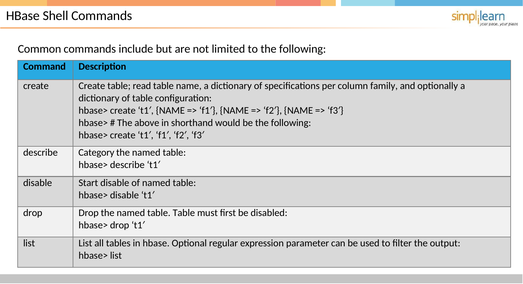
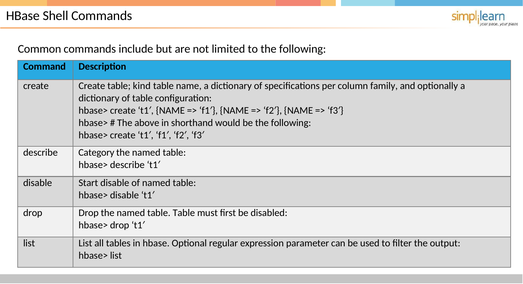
read: read -> kind
